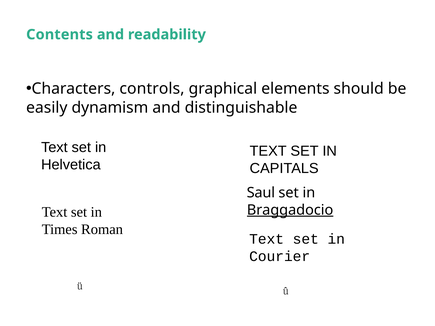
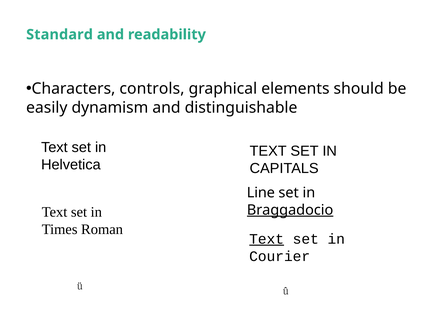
Contents: Contents -> Standard
Saul: Saul -> Line
Text at (267, 239) underline: none -> present
